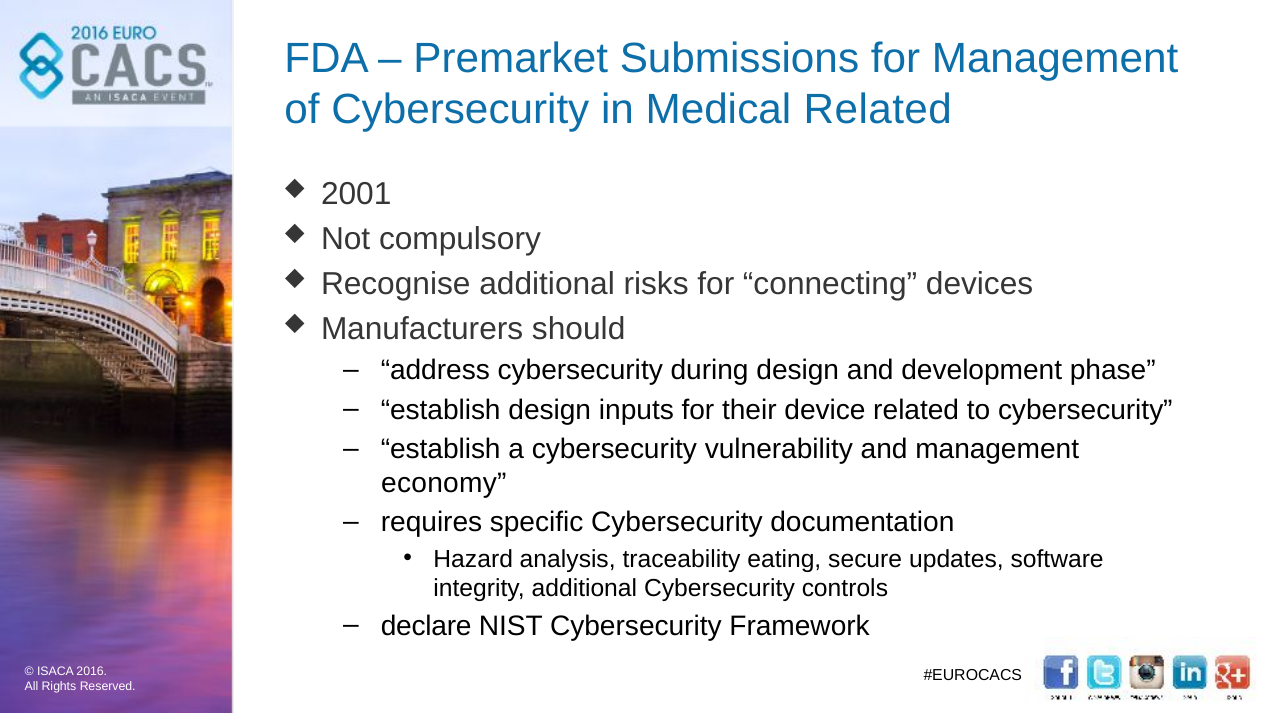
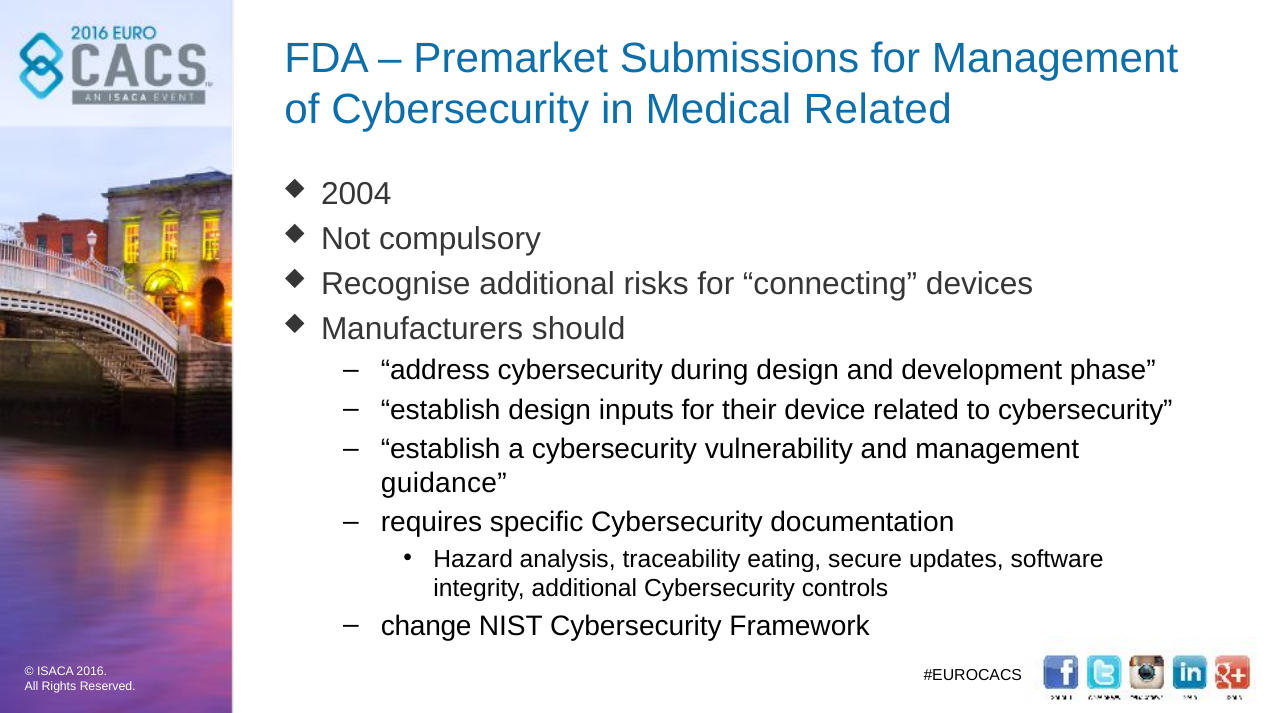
2001: 2001 -> 2004
economy: economy -> guidance
declare: declare -> change
